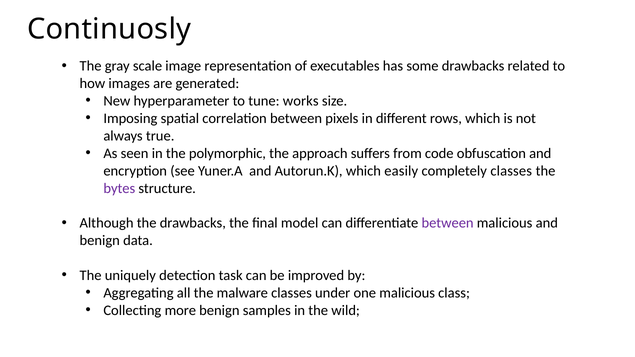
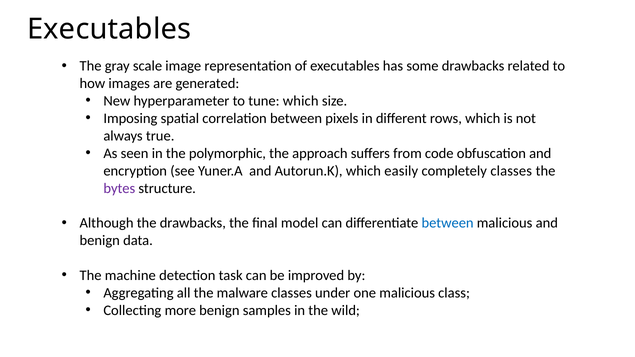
Continuosly at (109, 29): Continuosly -> Executables
tune works: works -> which
between at (448, 223) colour: purple -> blue
uniquely: uniquely -> machine
